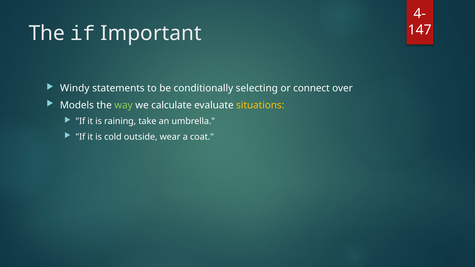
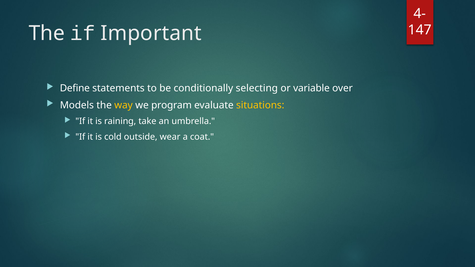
Windy: Windy -> Define
connect: connect -> variable
way colour: light green -> yellow
calculate: calculate -> program
